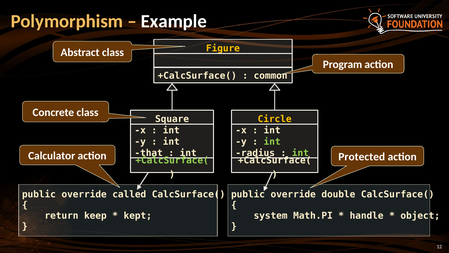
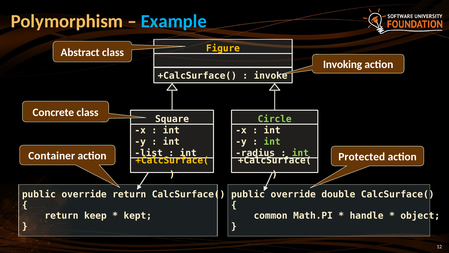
Example colour: white -> light blue
Program: Program -> Invoking
common: common -> invoke
Circle colour: yellow -> light green
that: that -> list
Calculator: Calculator -> Container
+CalcSurface( at (172, 160) colour: light green -> yellow
override called: called -> return
system: system -> common
